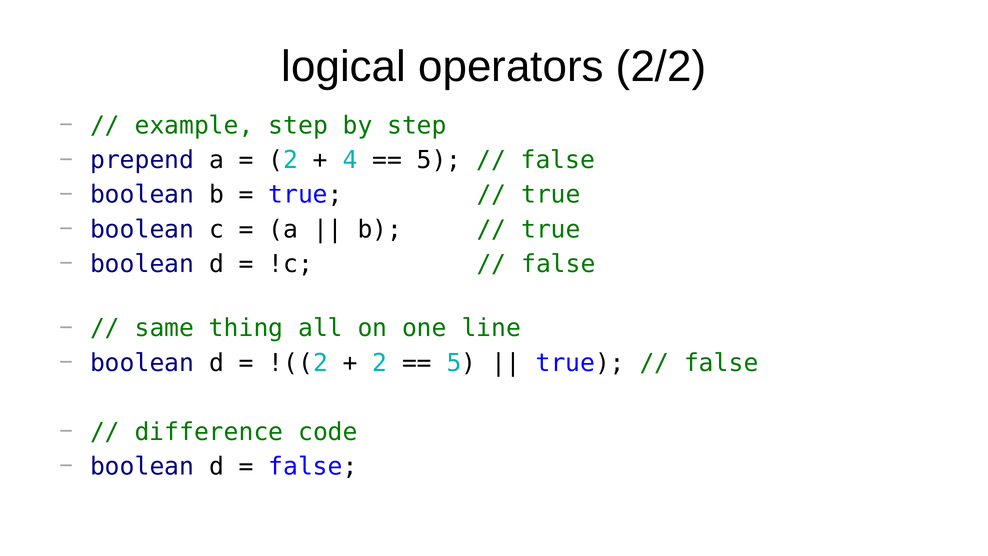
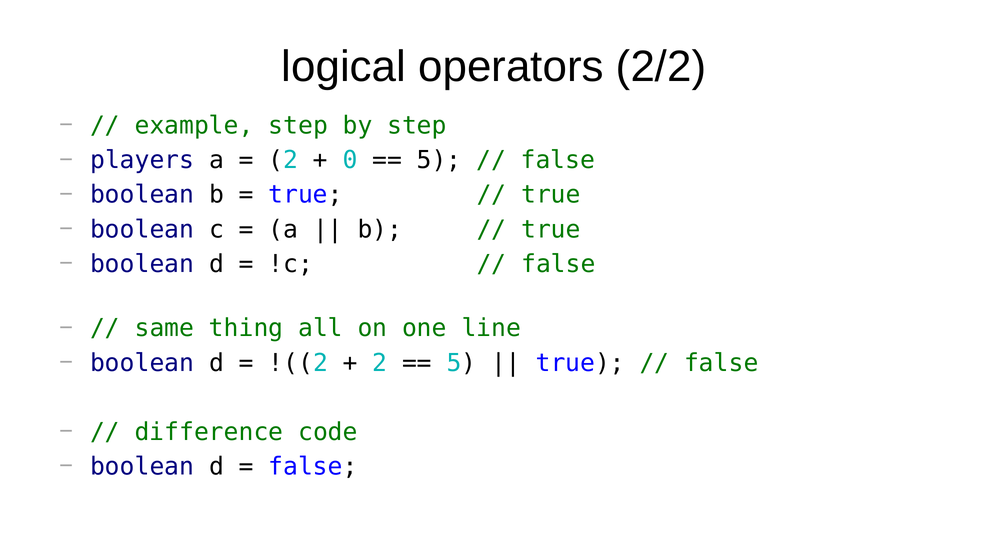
prepend: prepend -> players
4: 4 -> 0
